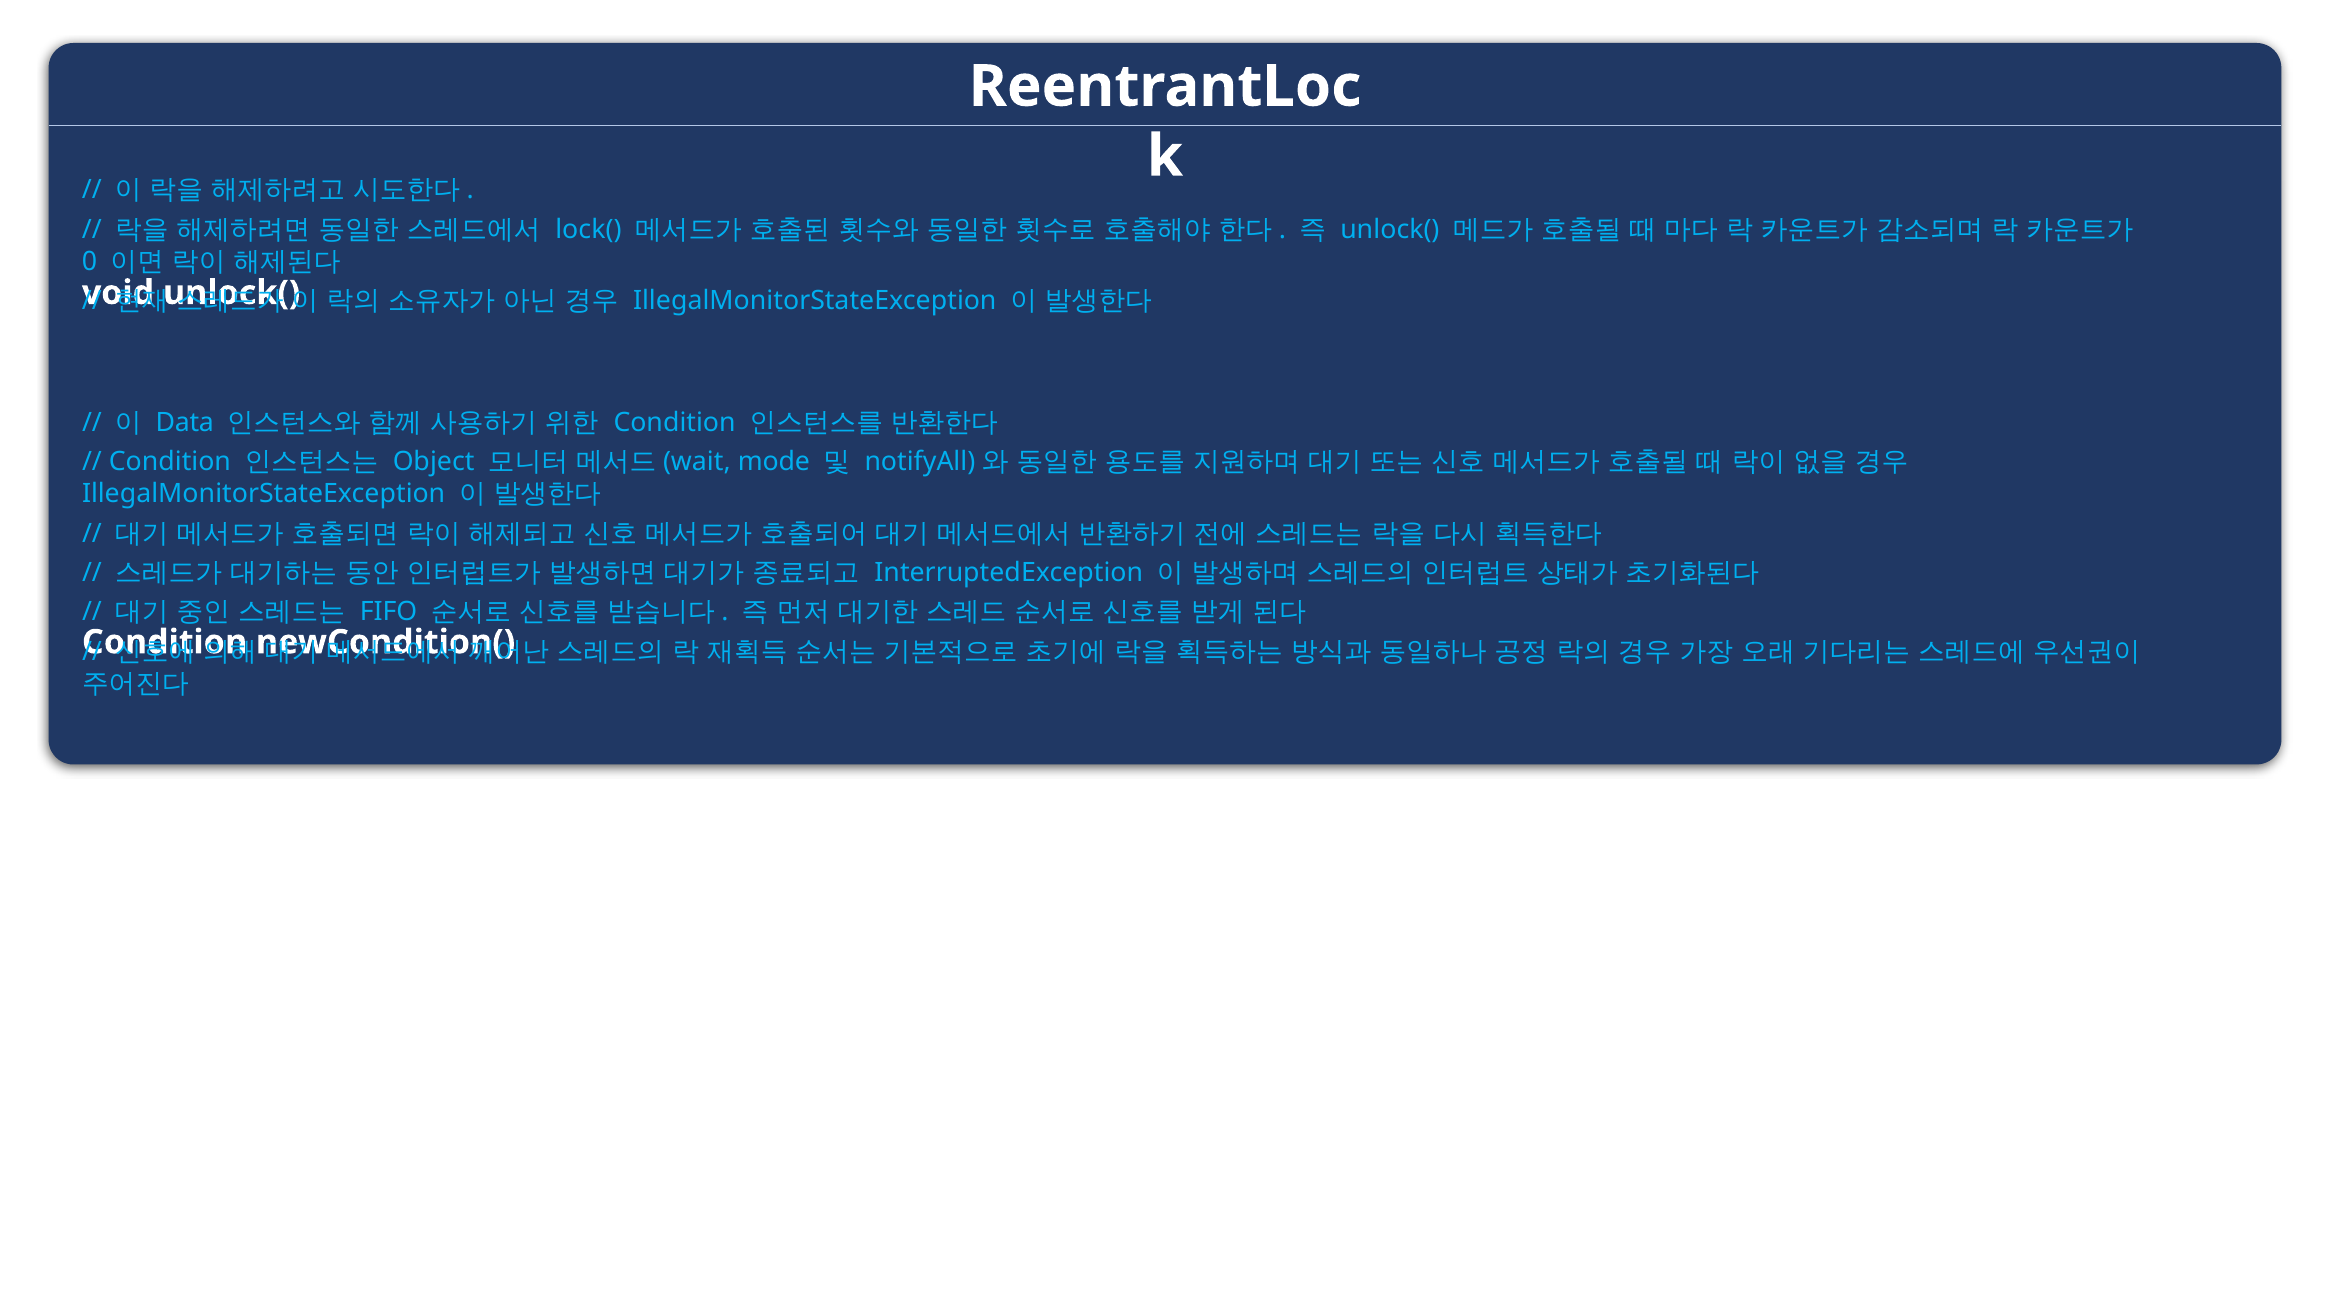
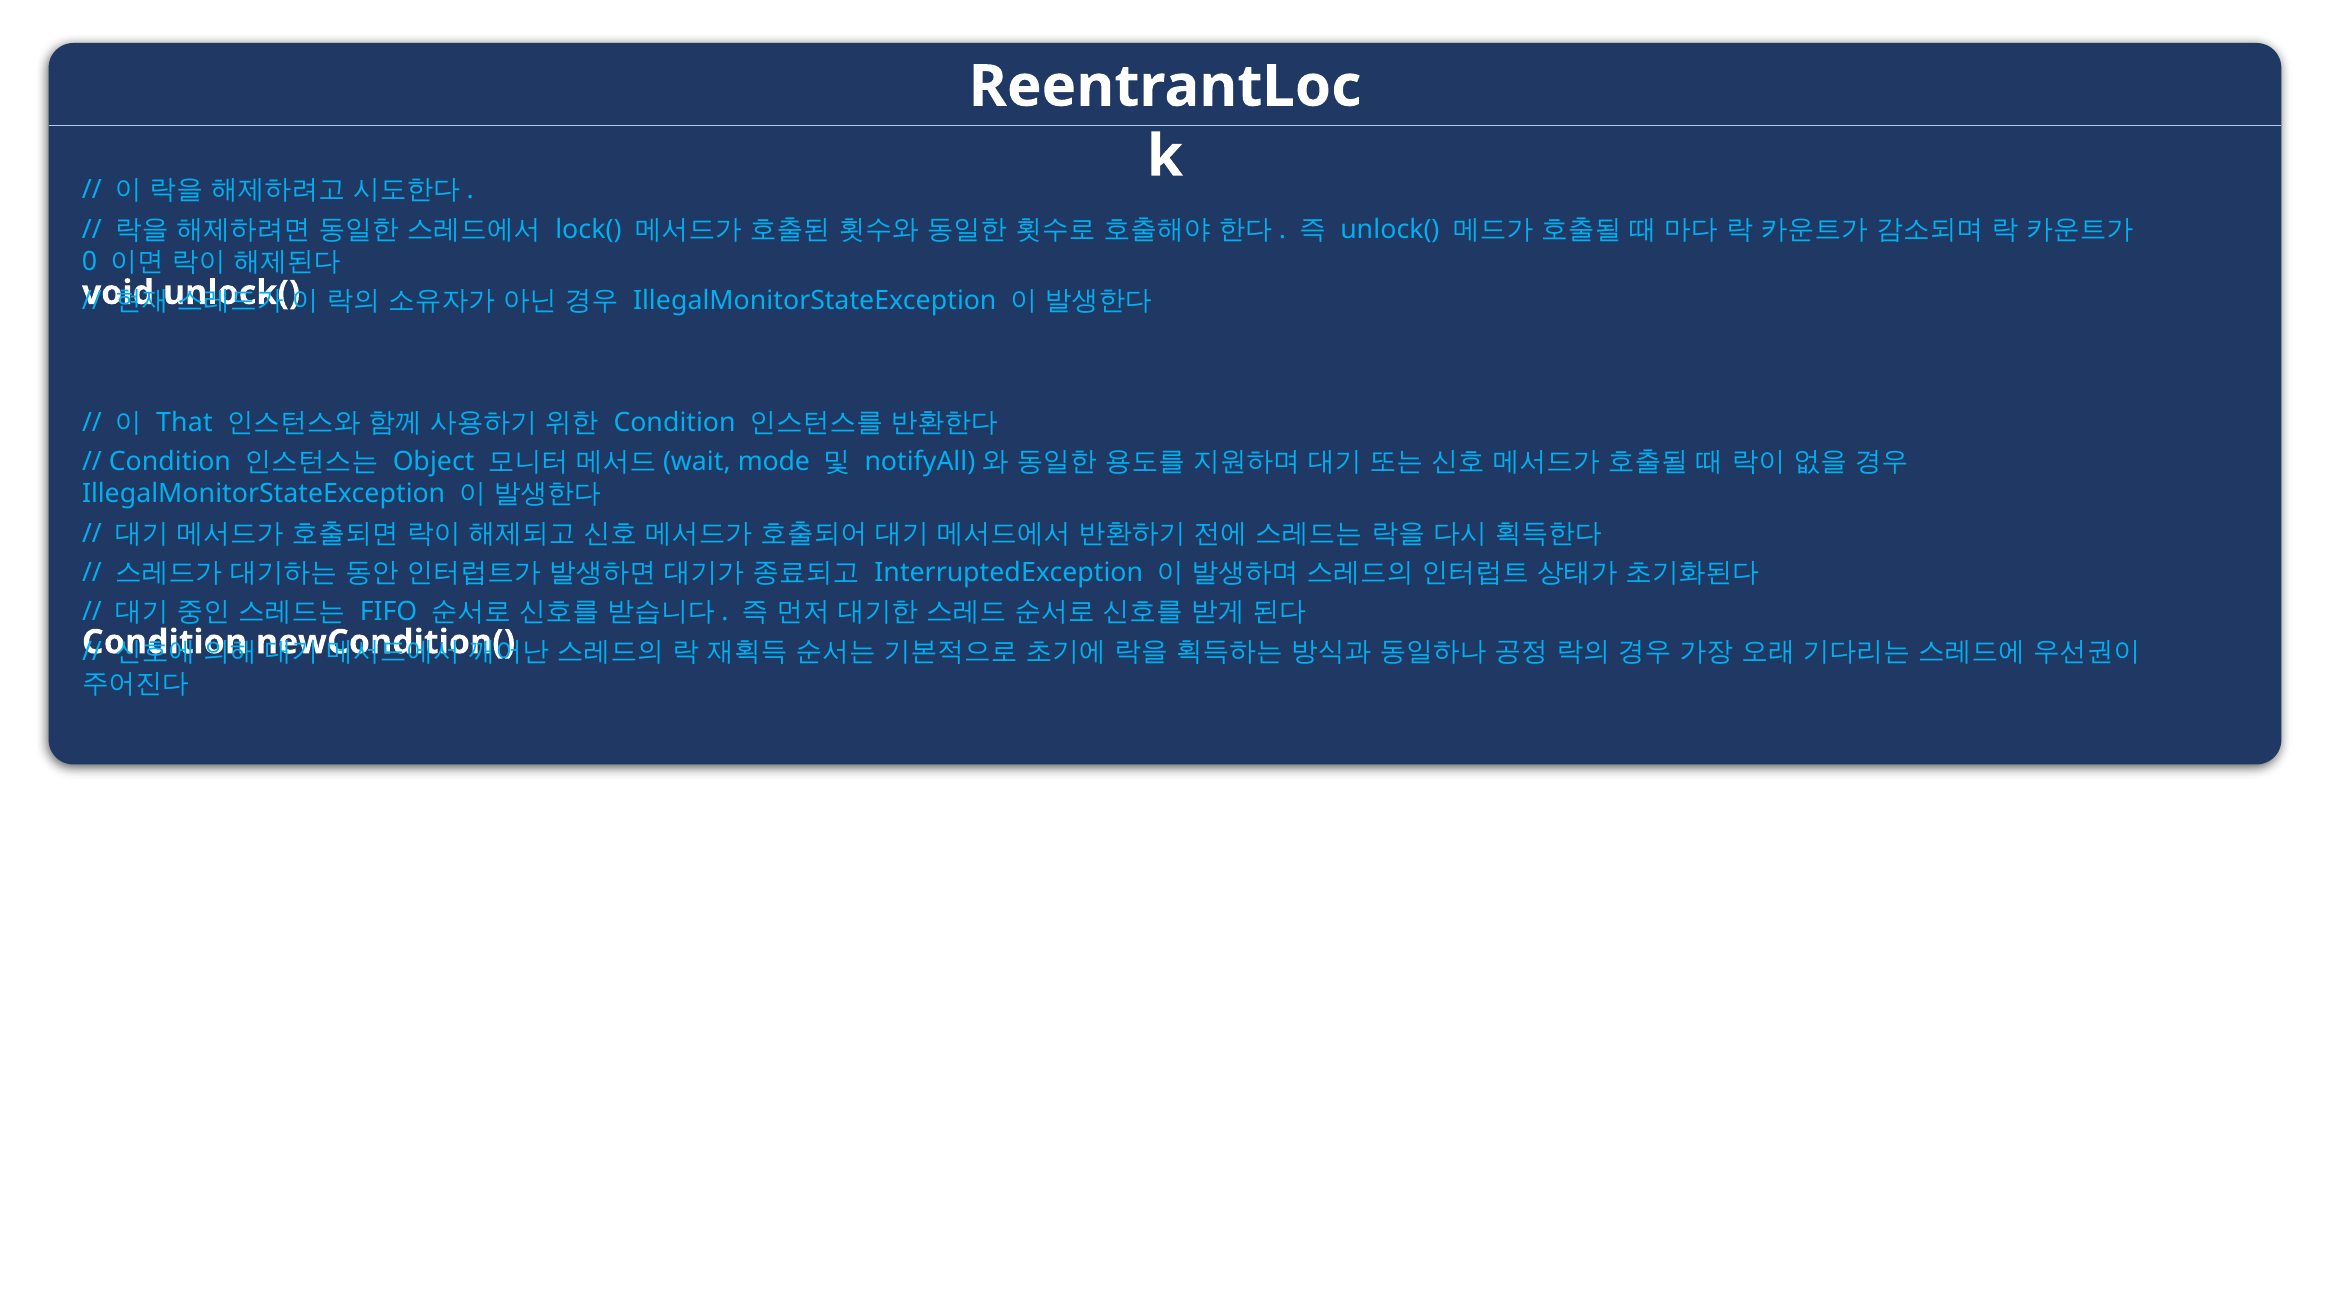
Data: Data -> That
